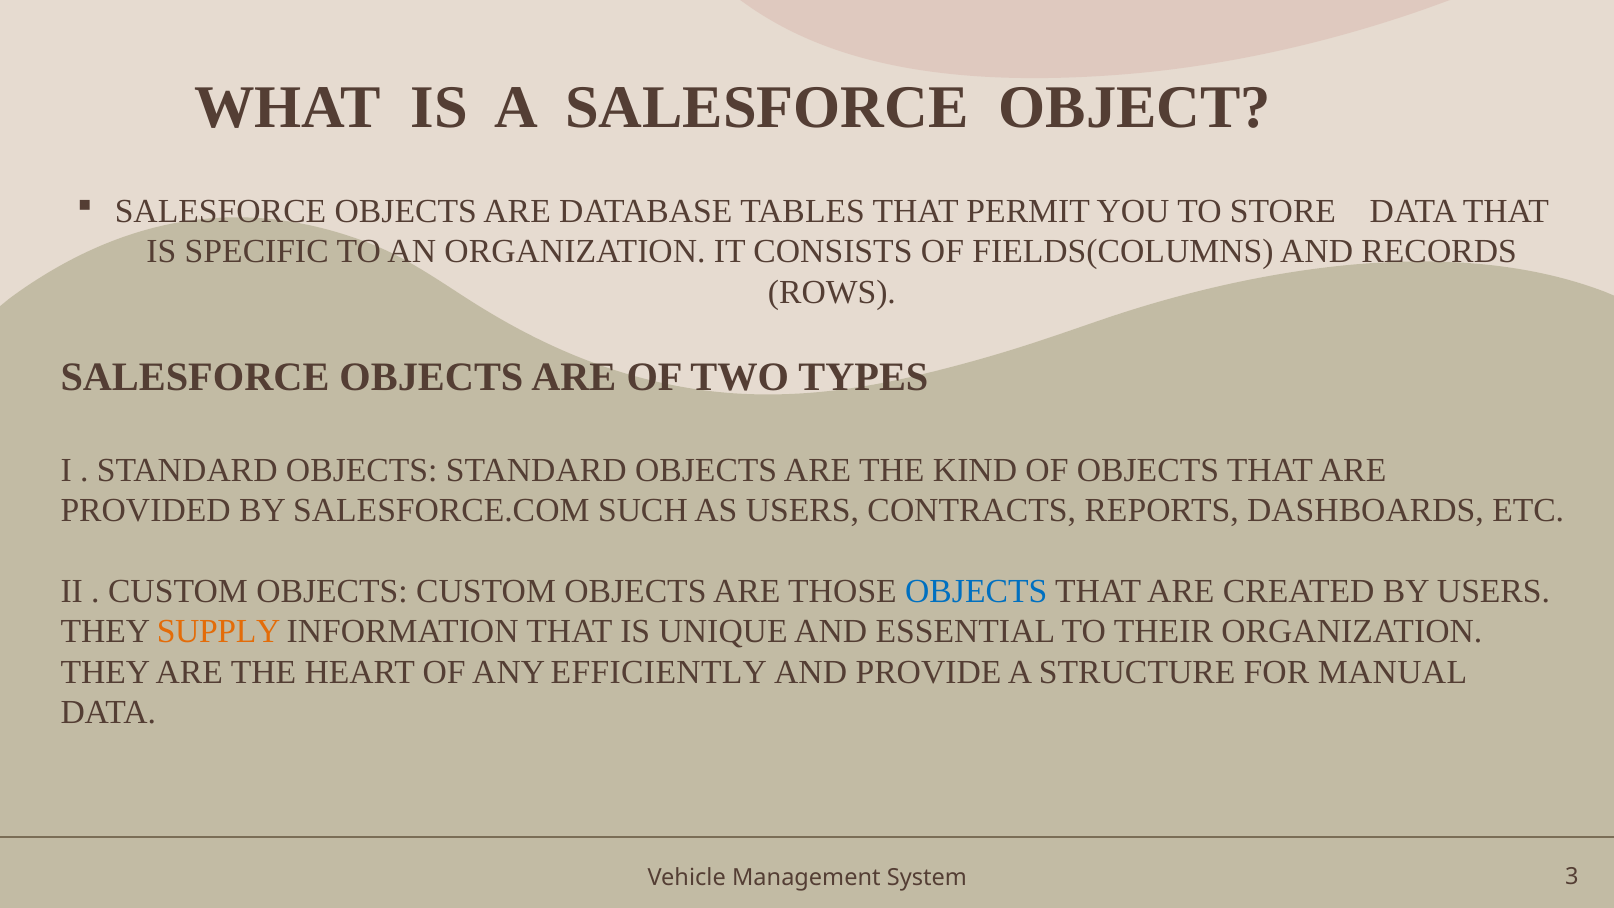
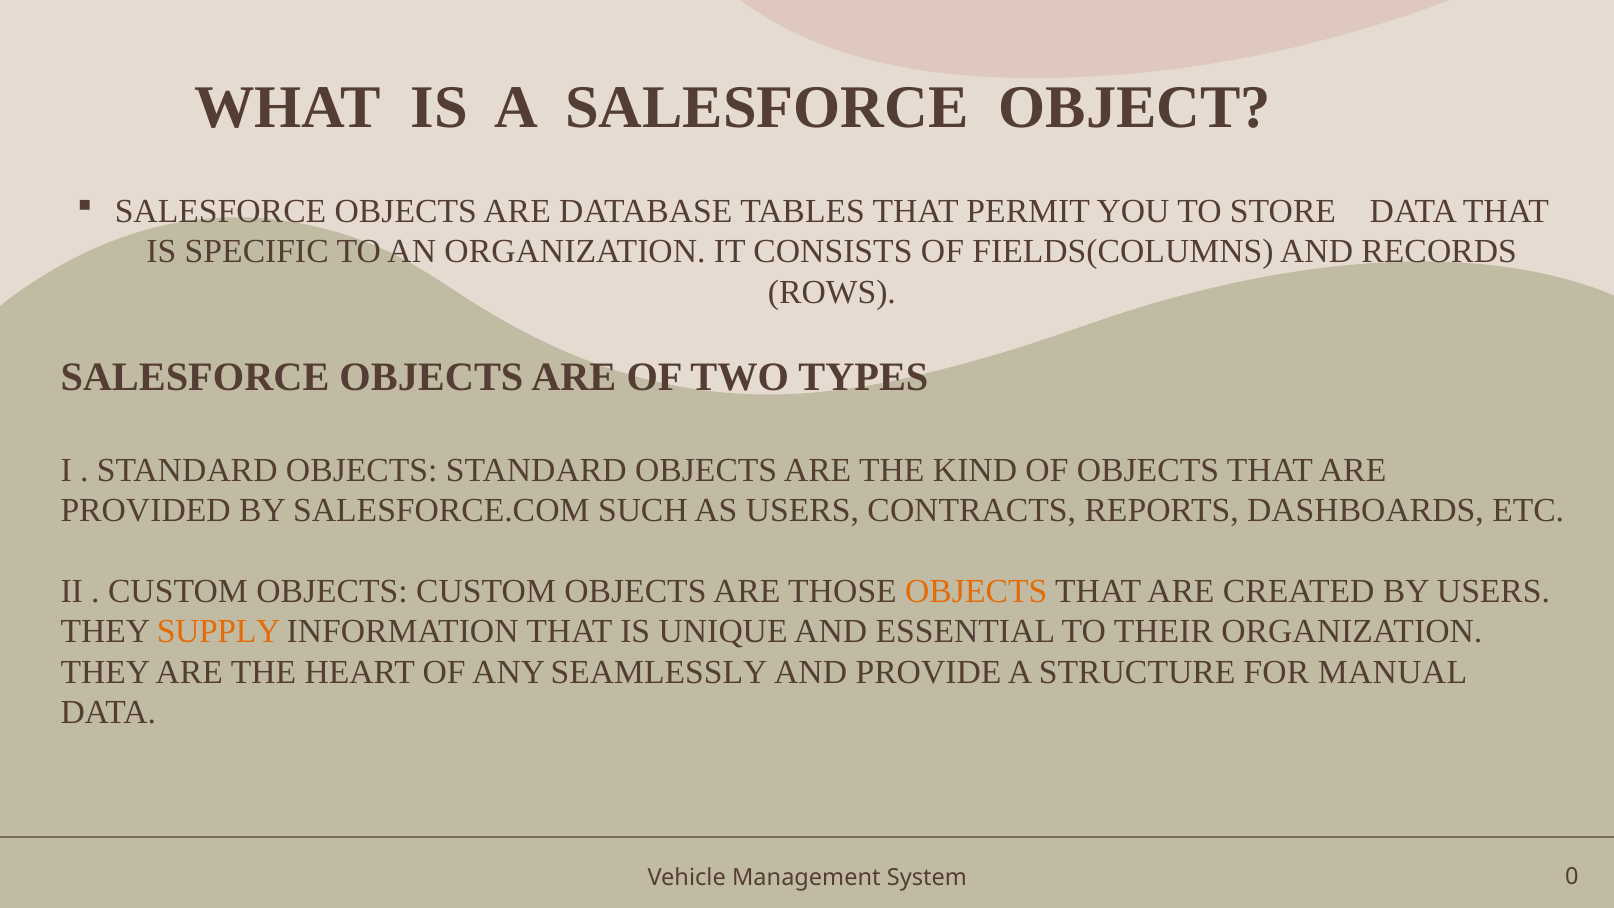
OBJECTS at (976, 591) colour: blue -> orange
EFFICIENTLY: EFFICIENTLY -> SEAMLESSLY
3: 3 -> 0
